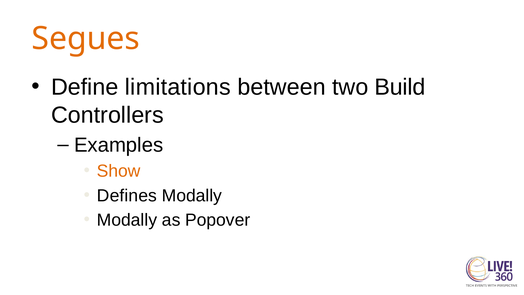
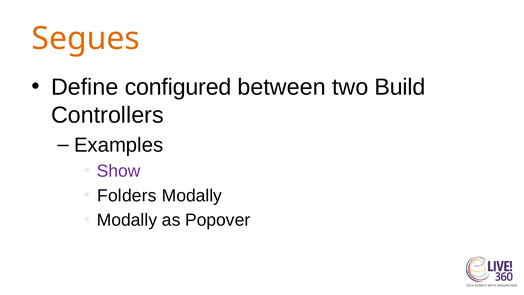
limitations: limitations -> configured
Show colour: orange -> purple
Defines: Defines -> Folders
